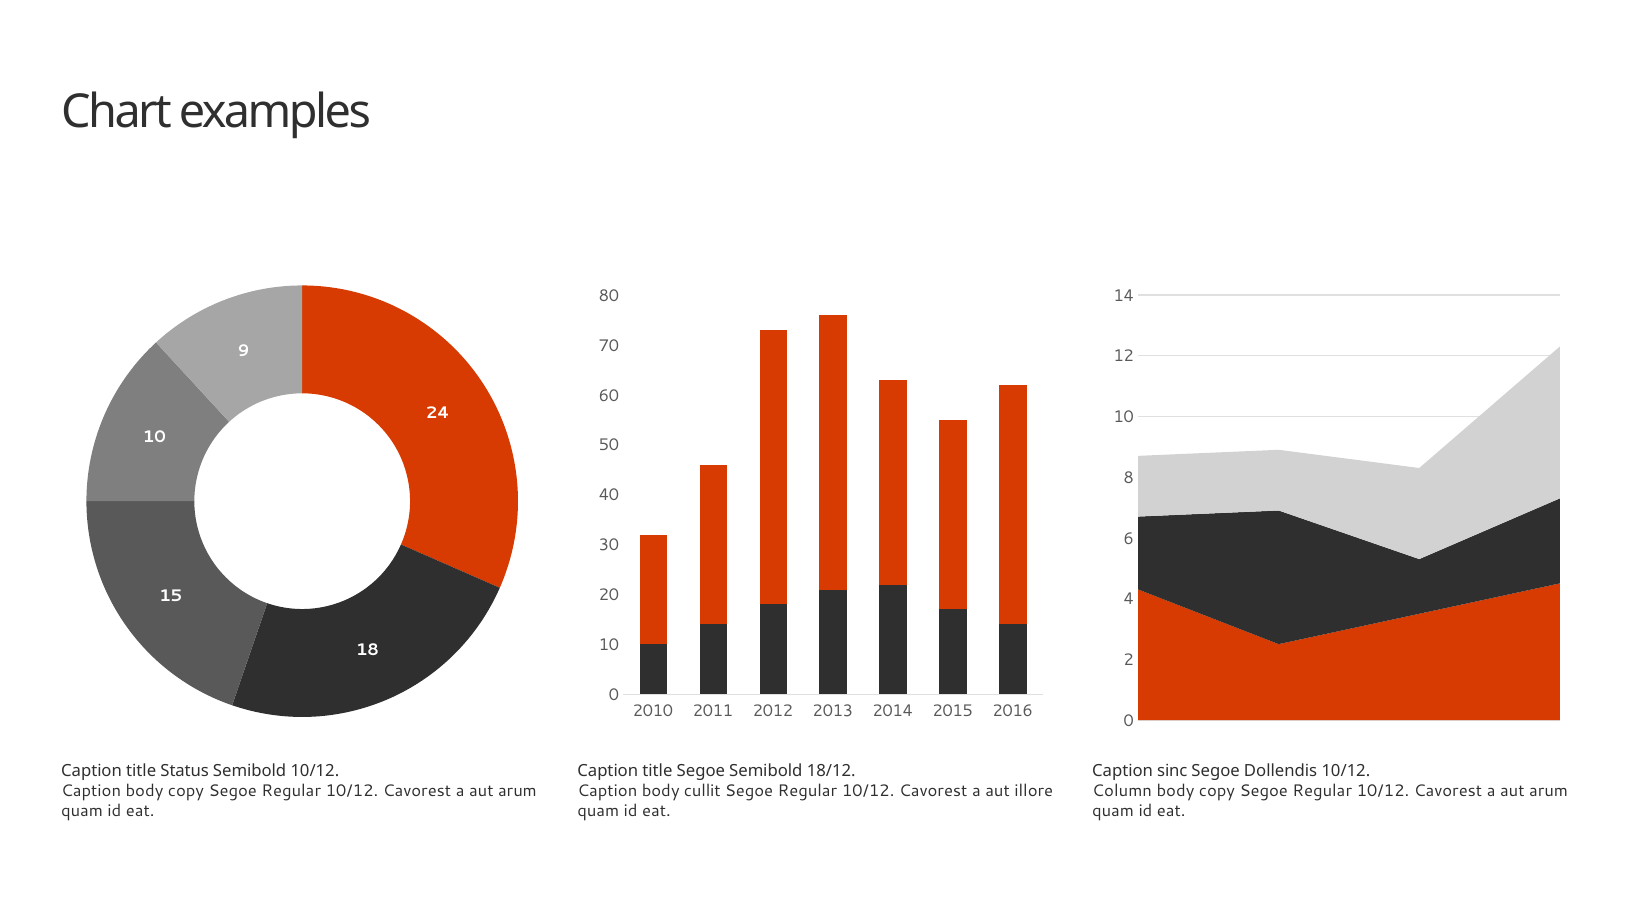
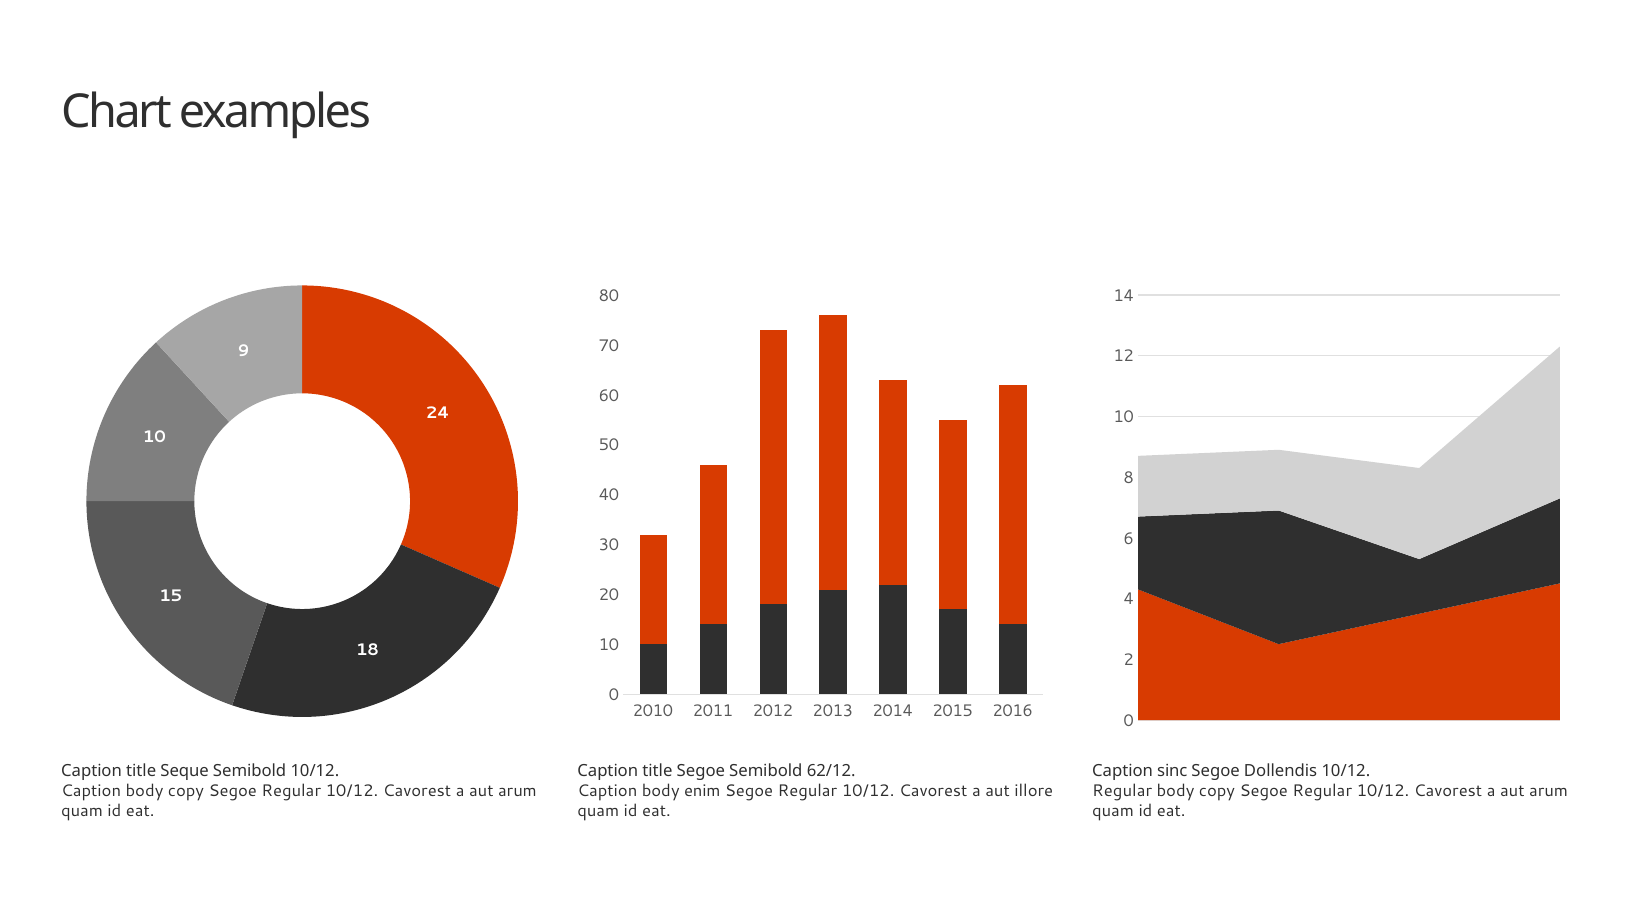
Status: Status -> Seque
18/12: 18/12 -> 62/12
cullit: cullit -> enim
Column at (1122, 791): Column -> Regular
